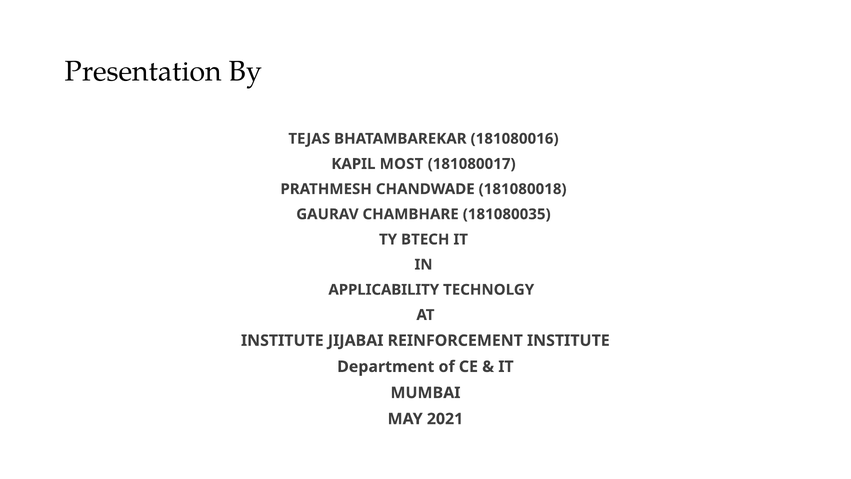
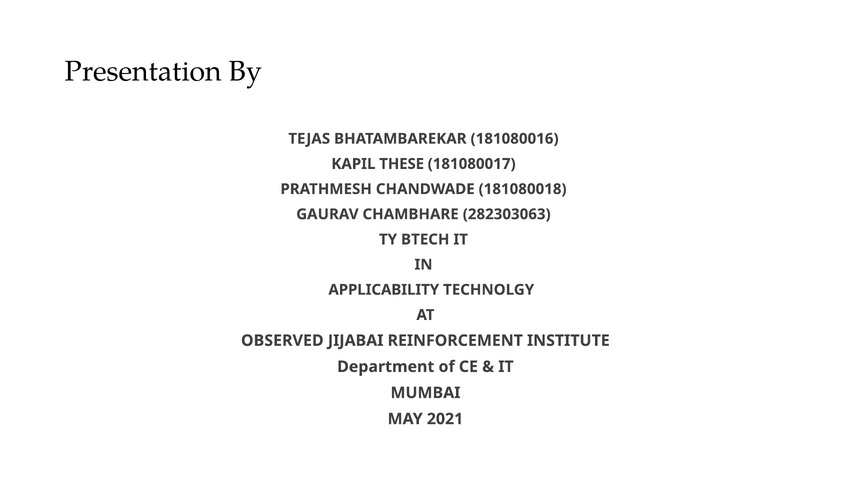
MOST: MOST -> THESE
181080035: 181080035 -> 282303063
INSTITUTE at (282, 340): INSTITUTE -> OBSERVED
